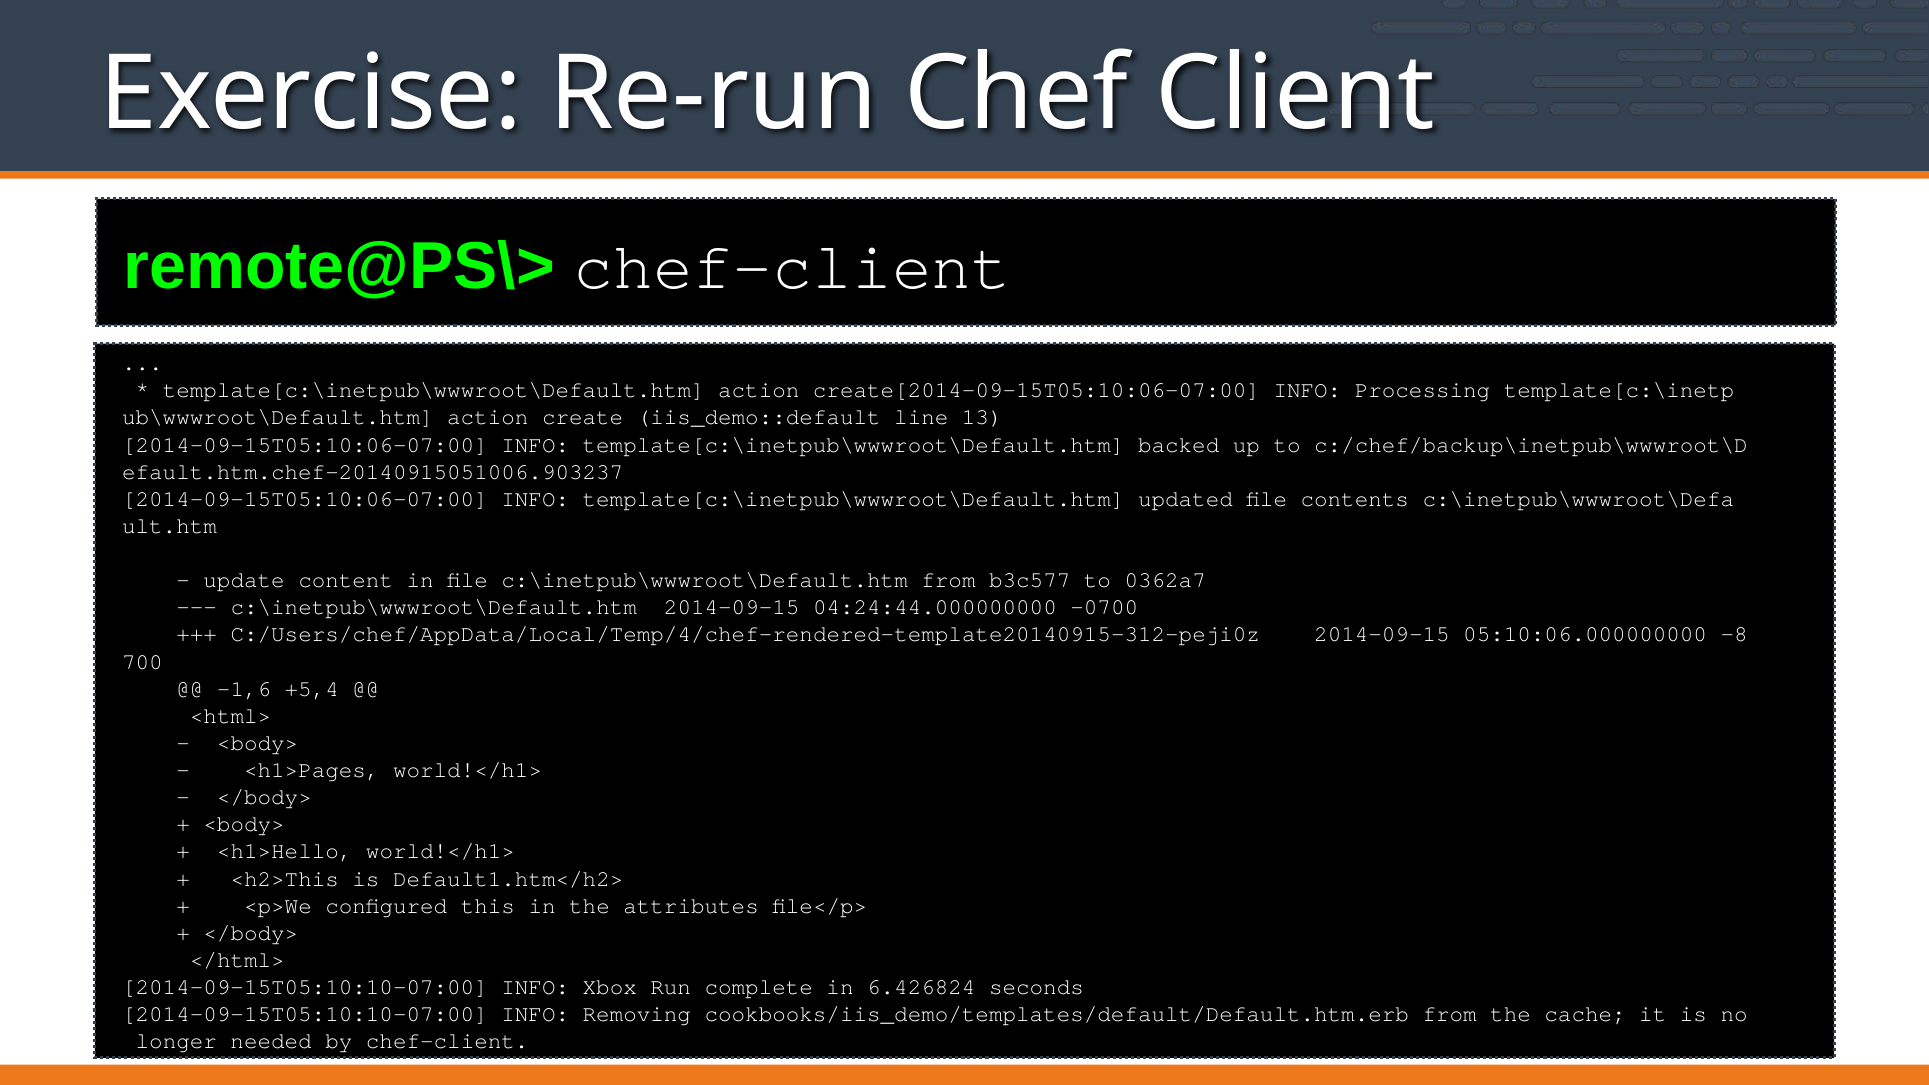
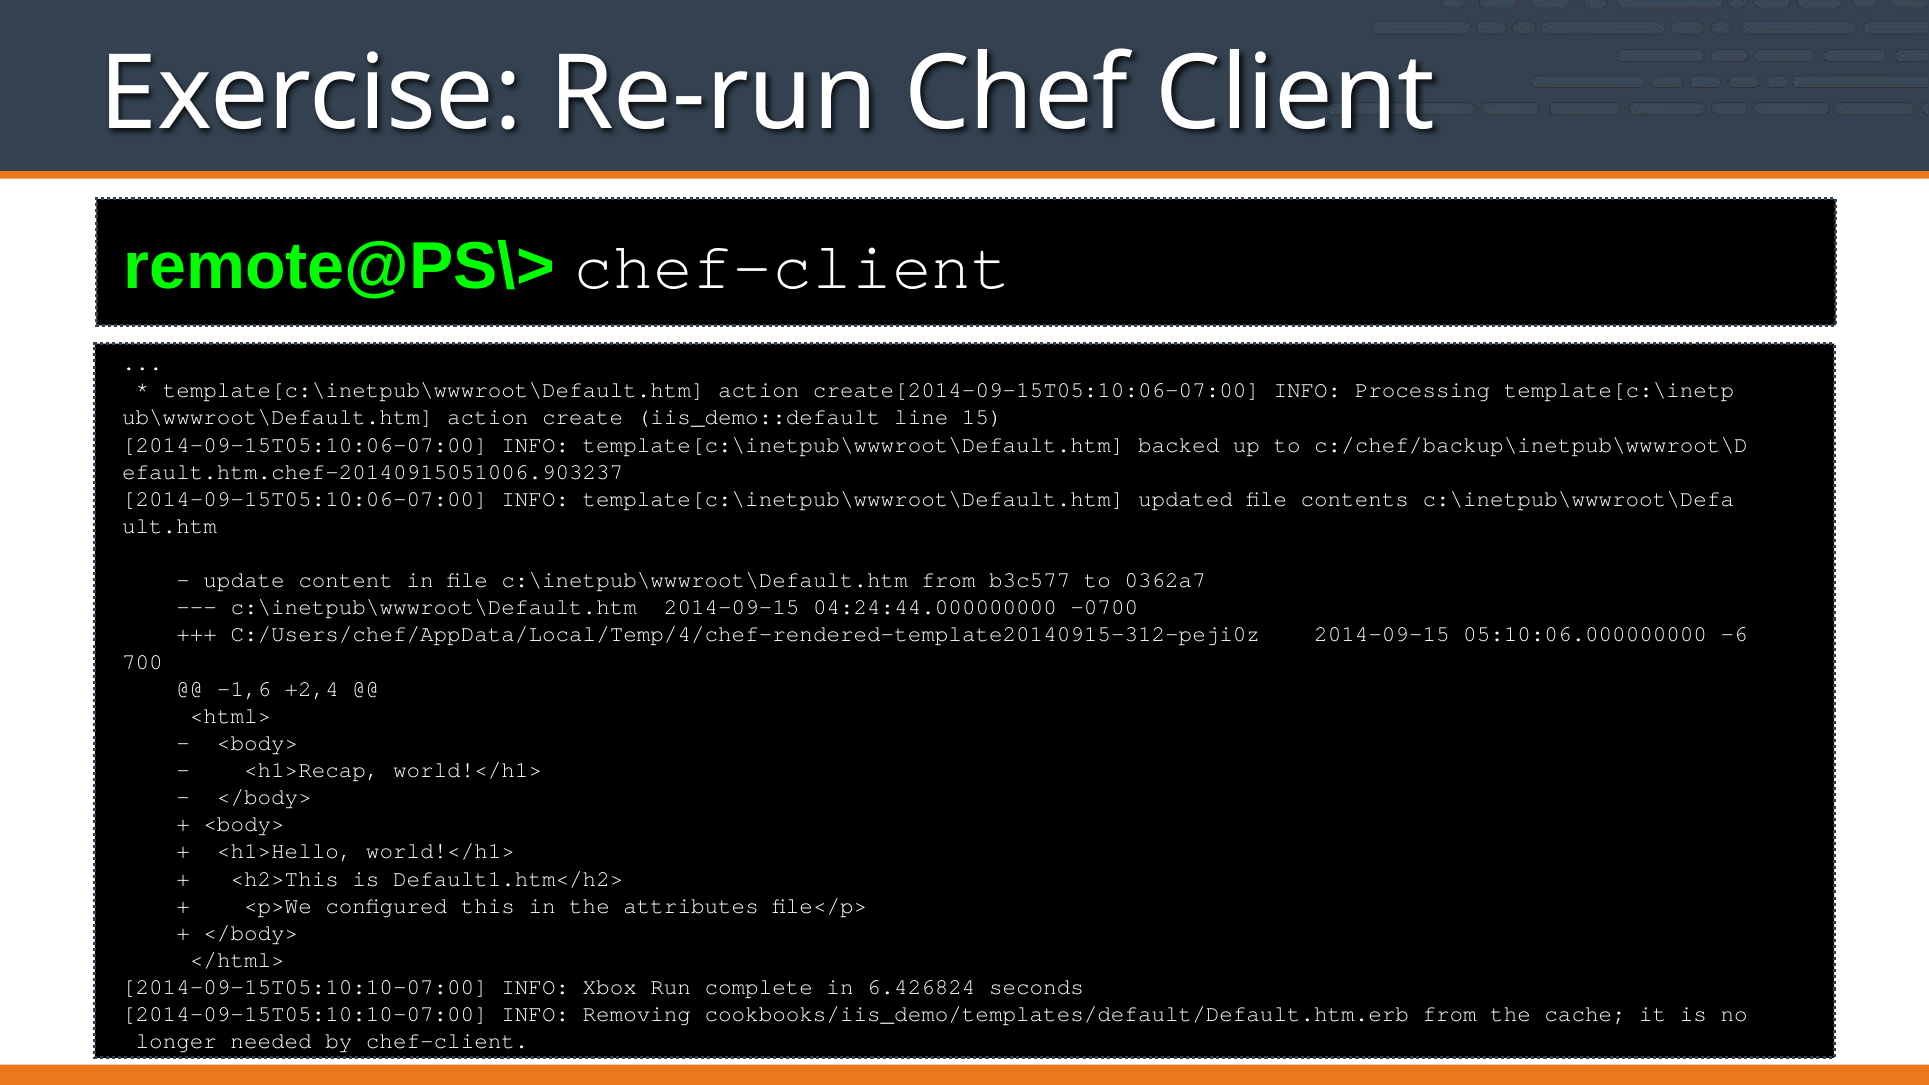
13: 13 -> 15
-8: -8 -> -6
+5,4: +5,4 -> +2,4
<h1>Pages: <h1>Pages -> <h1>Recap
